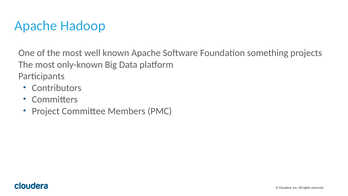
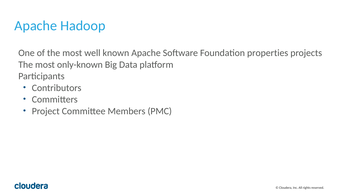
something: something -> properties
